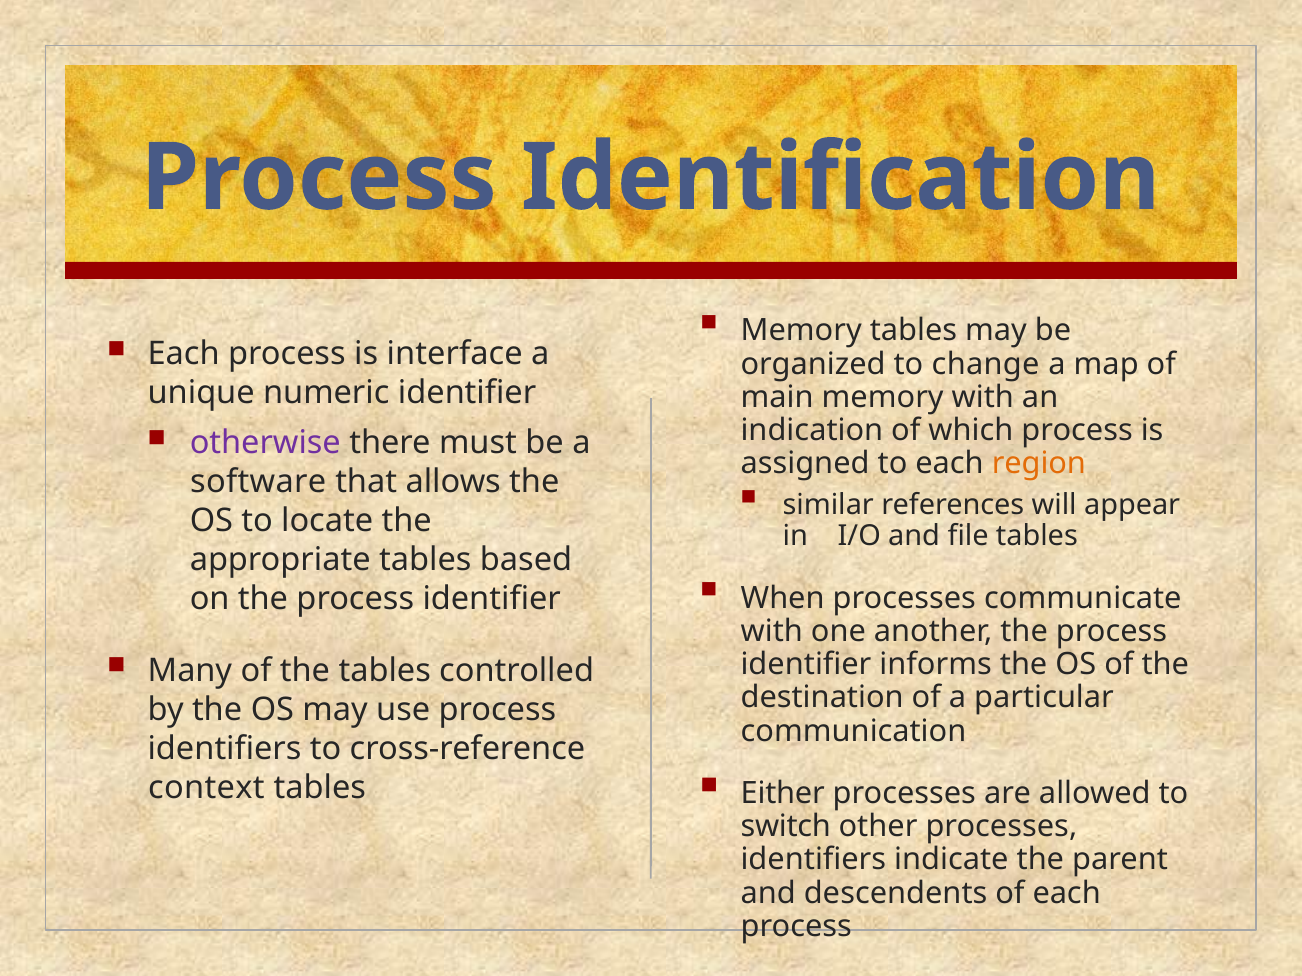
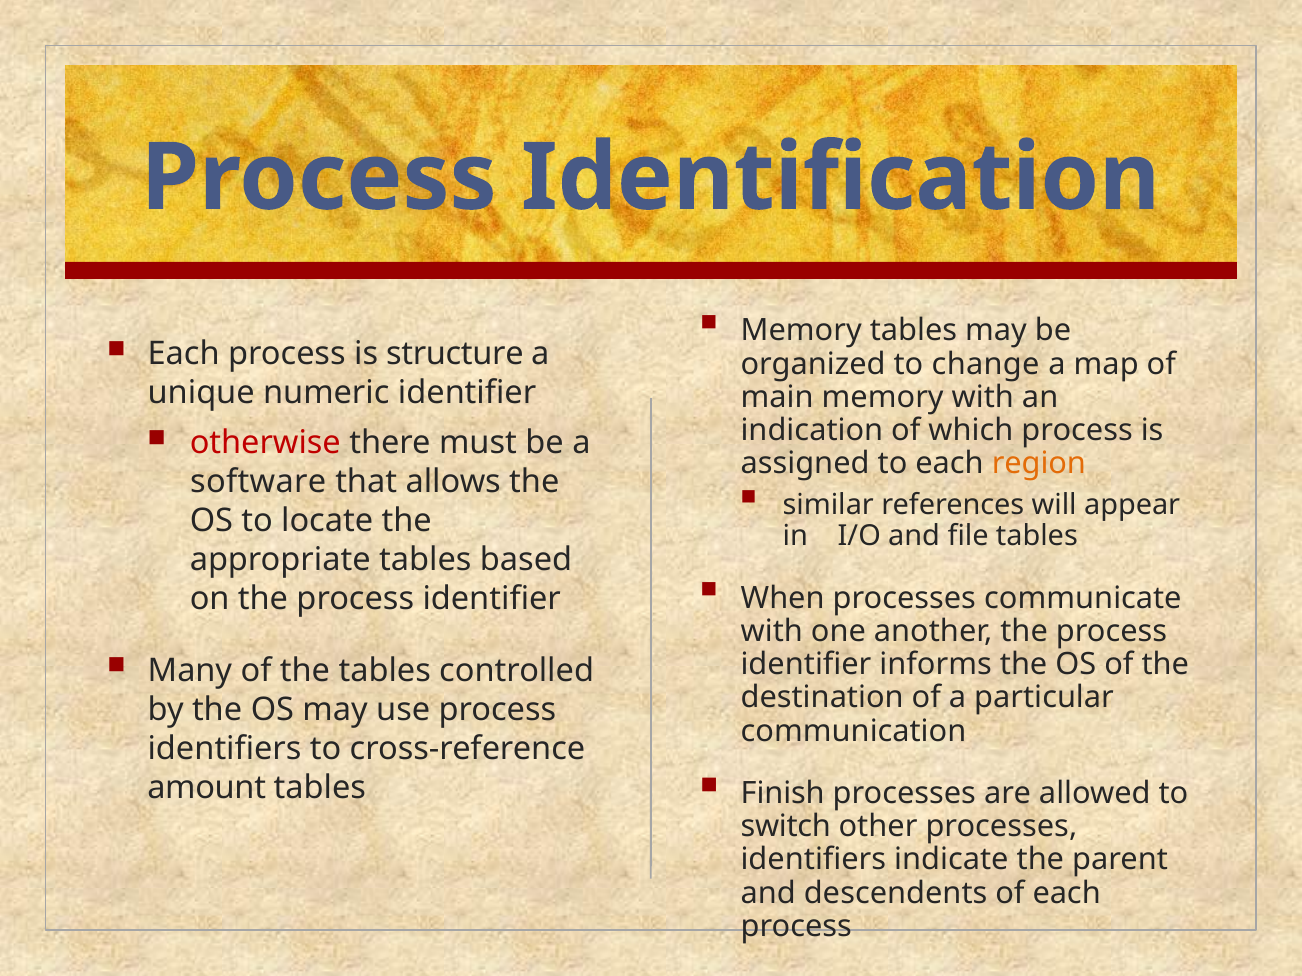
interface: interface -> structure
otherwise colour: purple -> red
Either: Either -> Finish
context: context -> amount
